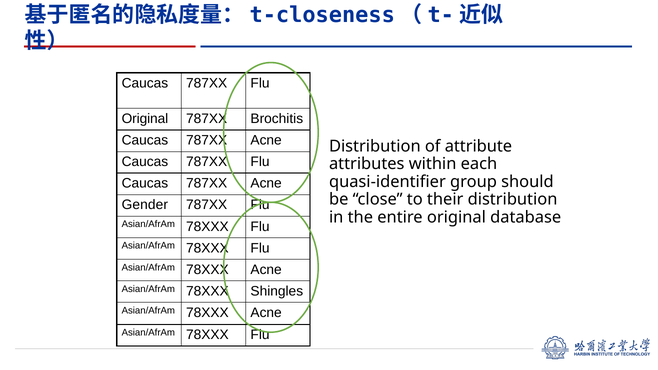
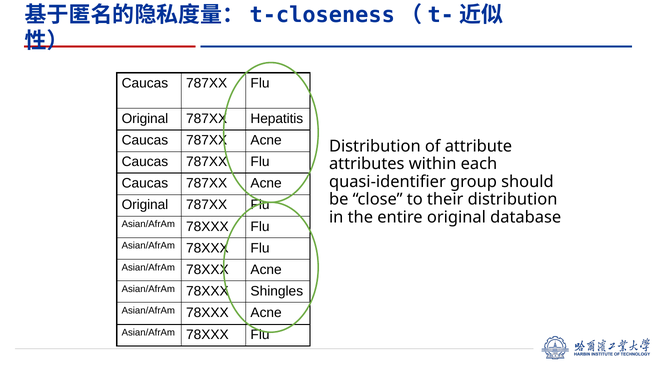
Brochitis: Brochitis -> Hepatitis
Gender at (145, 205): Gender -> Original
